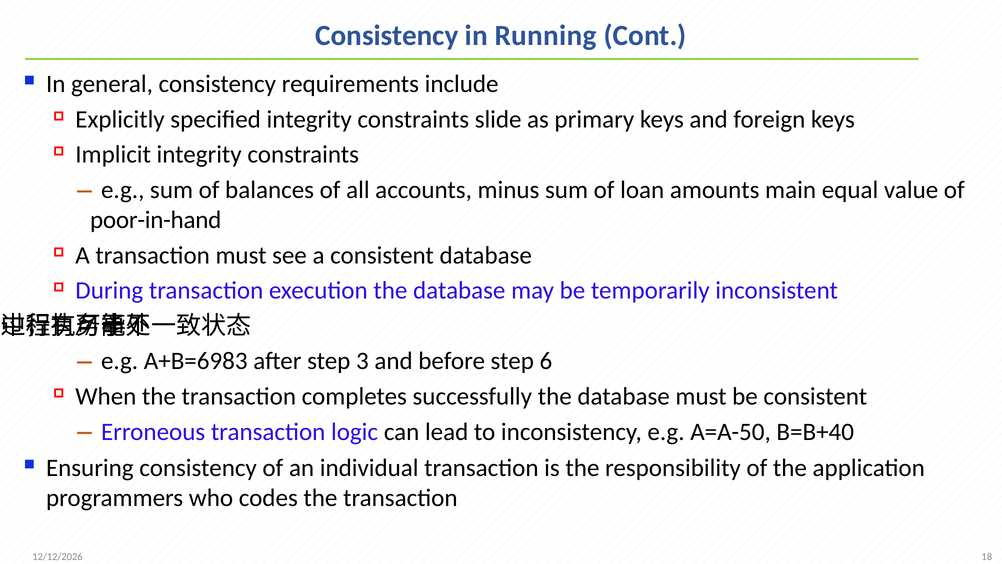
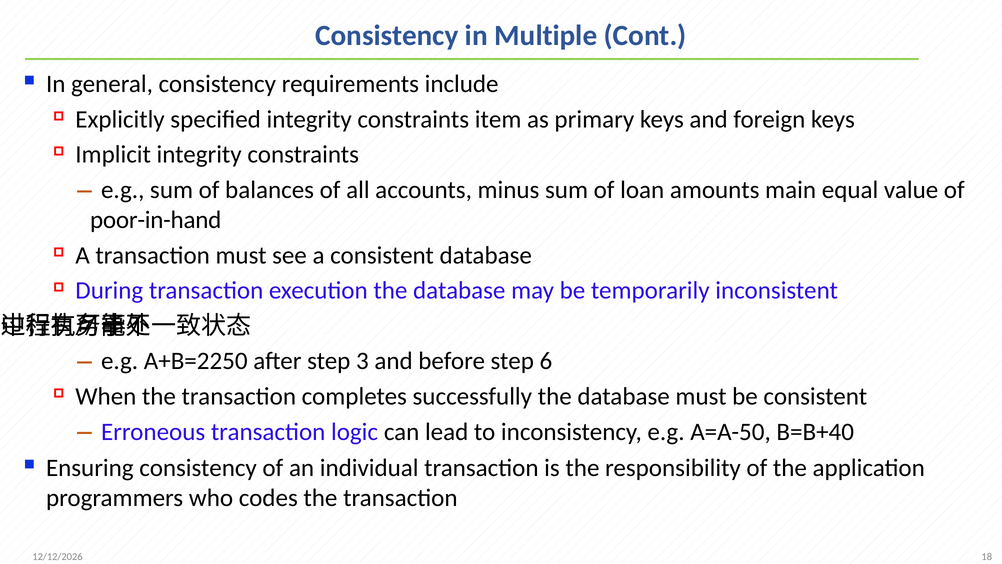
Running: Running -> Multiple
slide: slide -> item
A+B=6983: A+B=6983 -> A+B=2250
